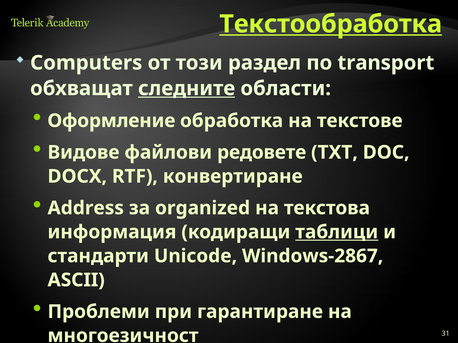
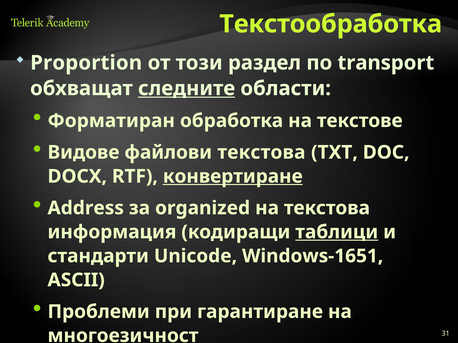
Текстообработка underline: present -> none
Computers: Computers -> Proportion
Оформление: Оформление -> Форматиран
файлови редовете: редовете -> текстова
конвертиране underline: none -> present
Windows-2867: Windows-2867 -> Windows-1651
